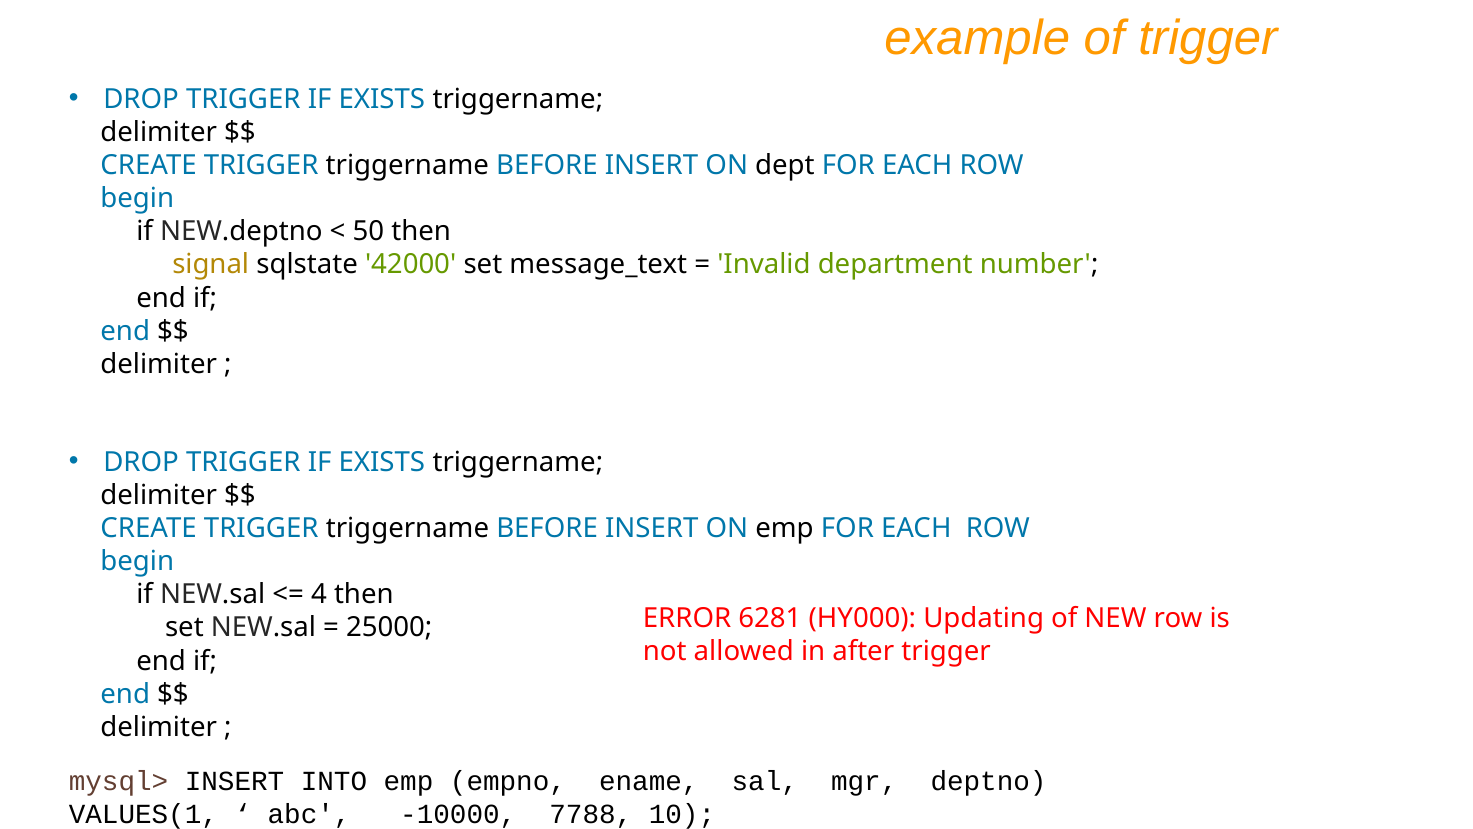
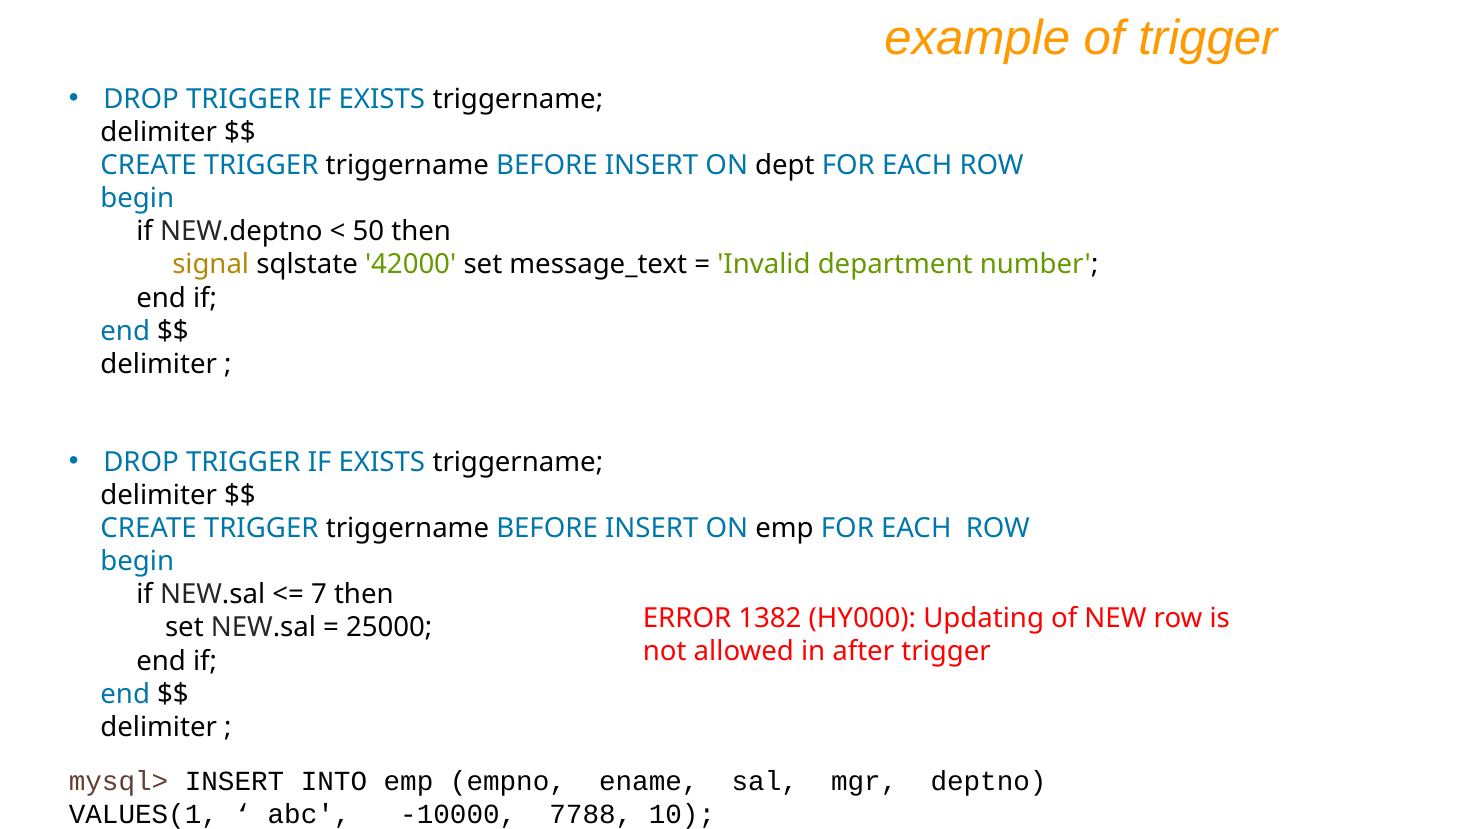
4: 4 -> 7
6281: 6281 -> 1382
